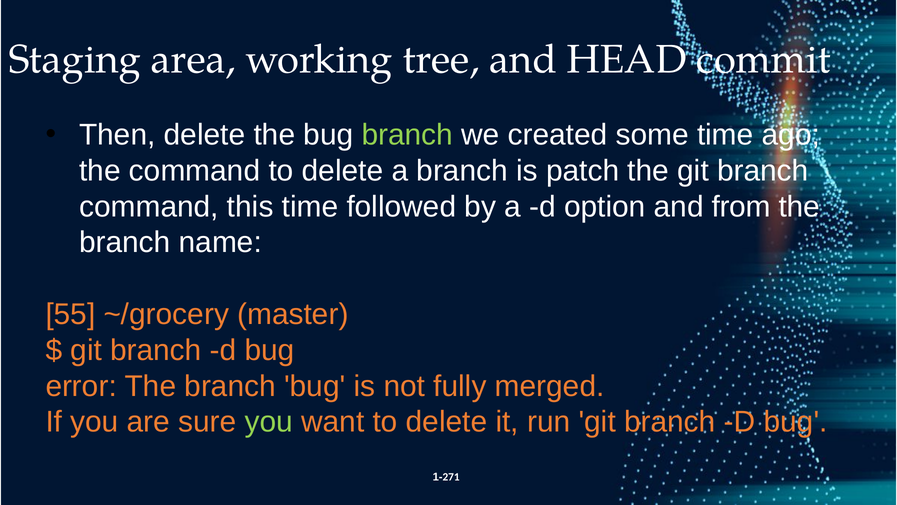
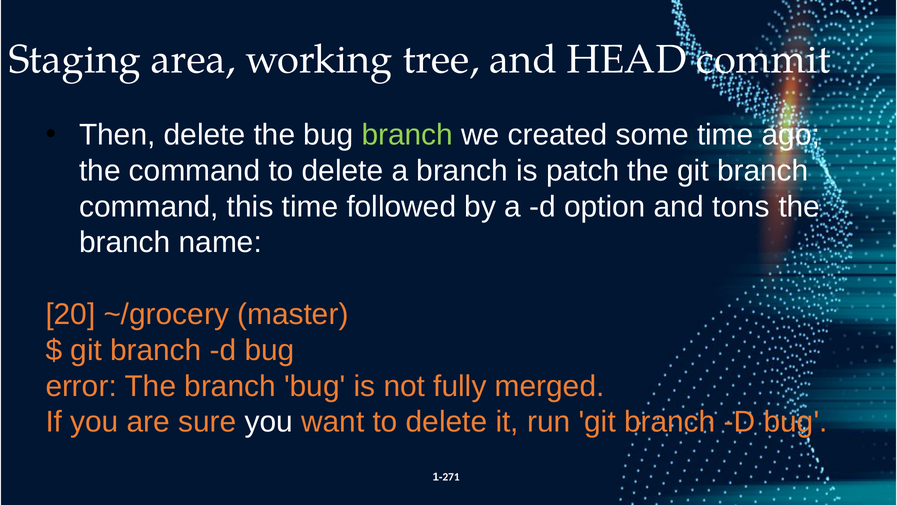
from: from -> tons
55: 55 -> 20
you at (269, 422) colour: light green -> white
